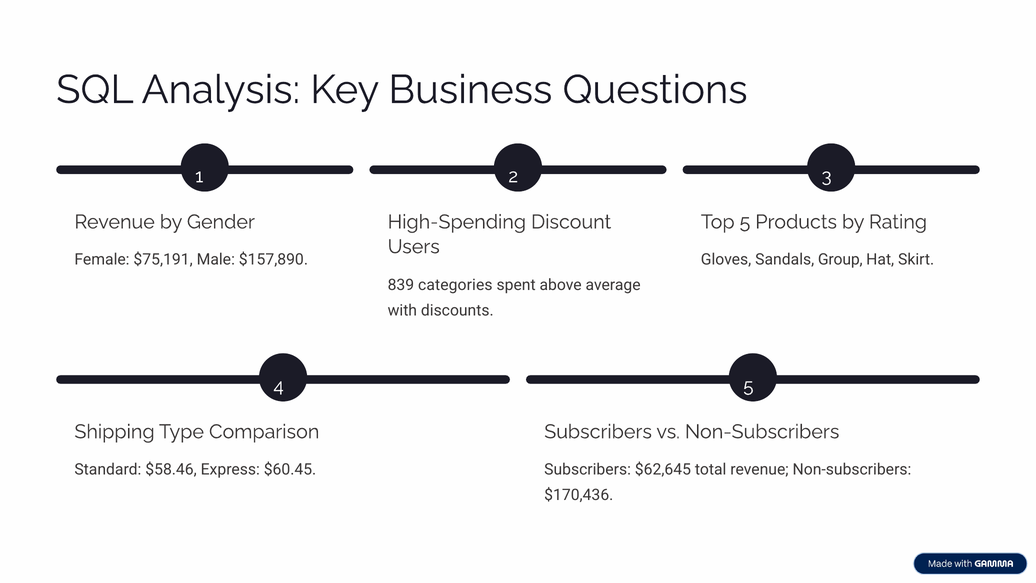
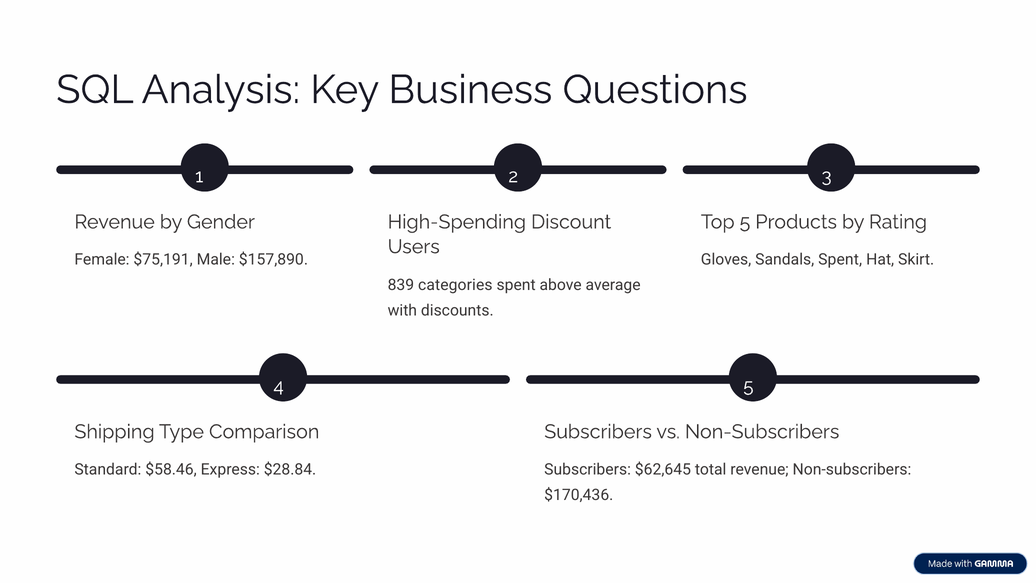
Sandals Group: Group -> Spent
$60.45: $60.45 -> $28.84
